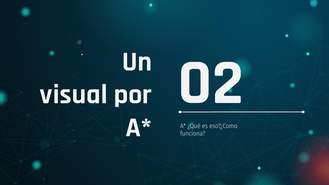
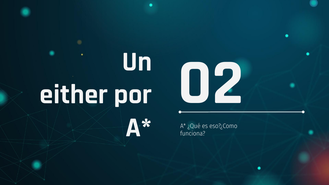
visual: visual -> either
